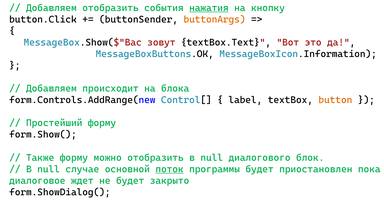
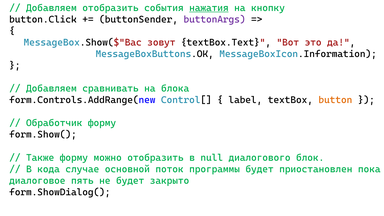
buttonArgs colour: orange -> purple
происходит: происходит -> сравнивать
Простейший: Простейший -> Обработчик
null at (49, 169): null -> кода
поток underline: present -> none
ждет: ждет -> пять
